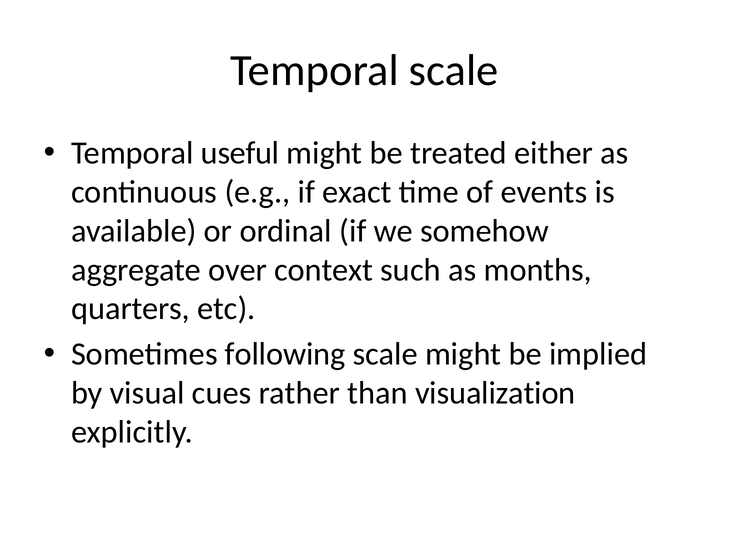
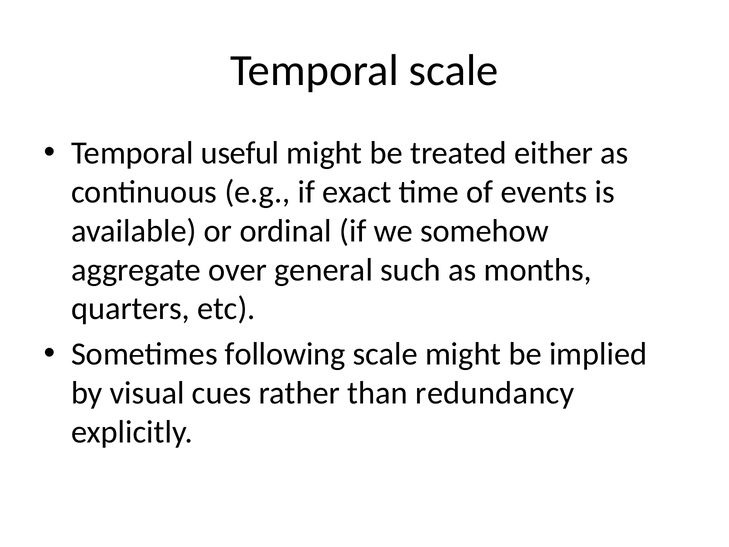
context: context -> general
visualization: visualization -> redundancy
